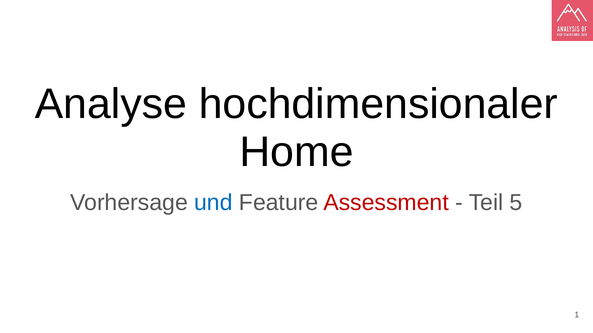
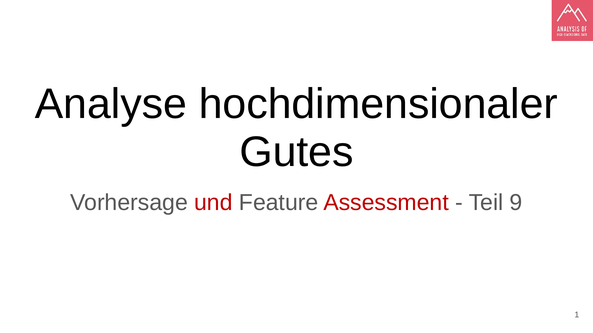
Home: Home -> Gutes
und colour: blue -> red
5: 5 -> 9
